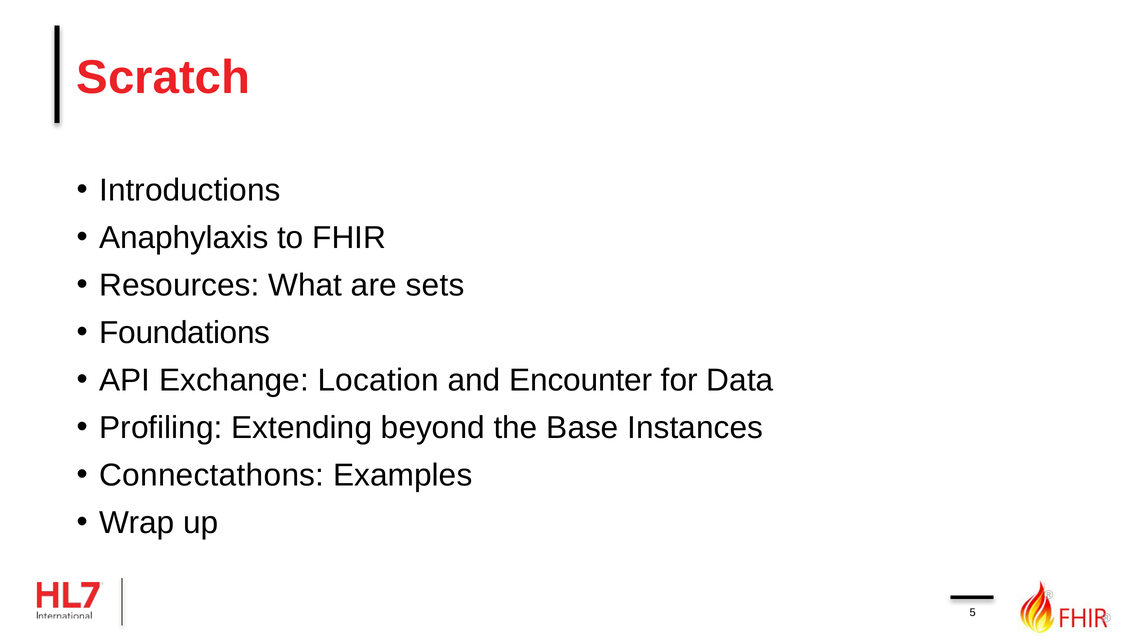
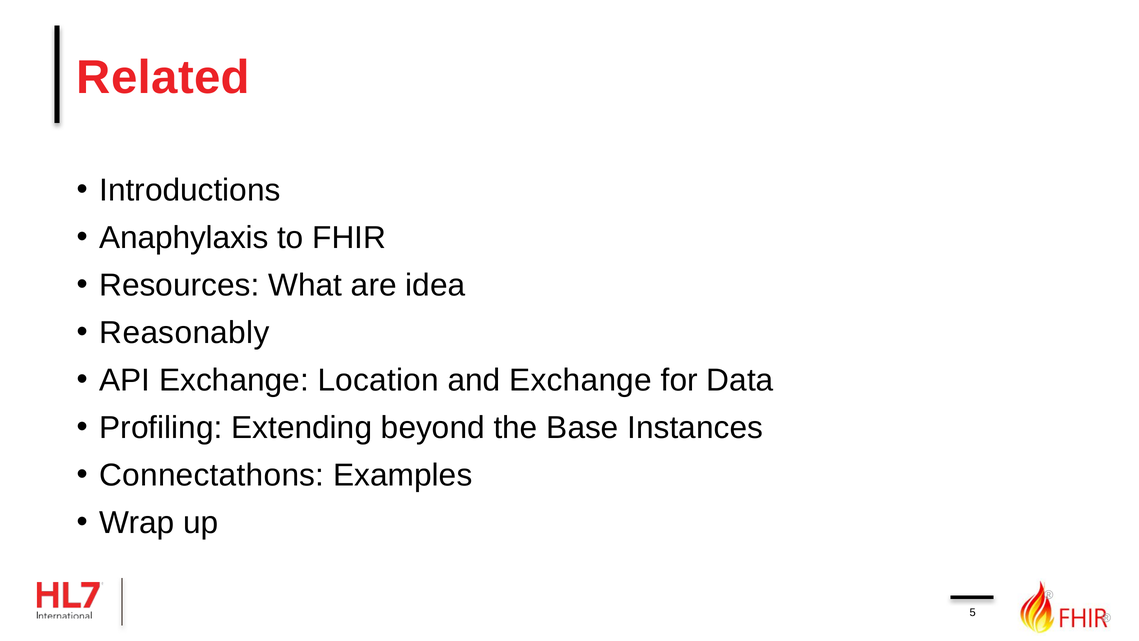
Scratch: Scratch -> Related
sets: sets -> idea
Foundations: Foundations -> Reasonably
and Encounter: Encounter -> Exchange
